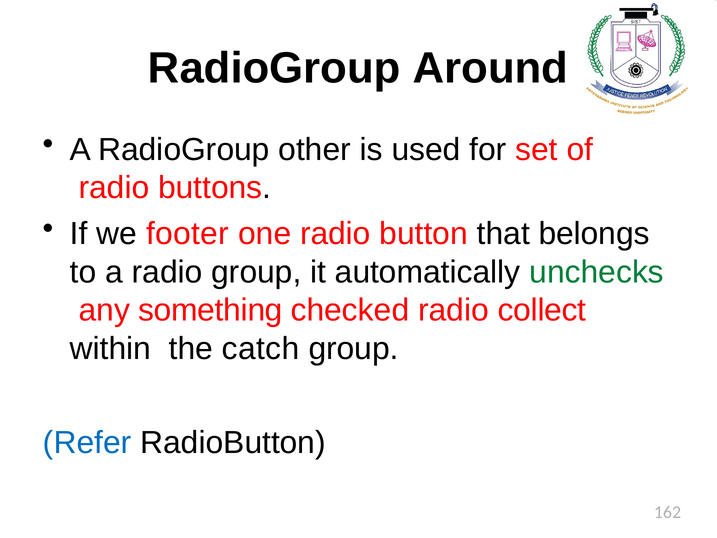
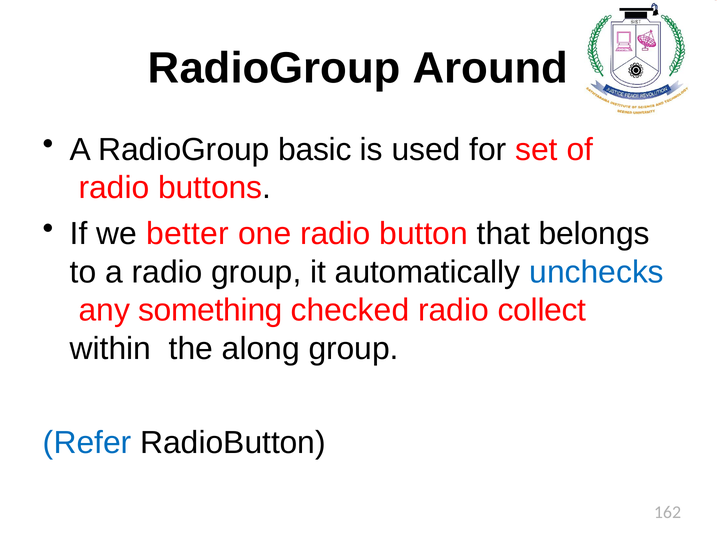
other: other -> basic
footer: footer -> better
unchecks colour: green -> blue
catch: catch -> along
